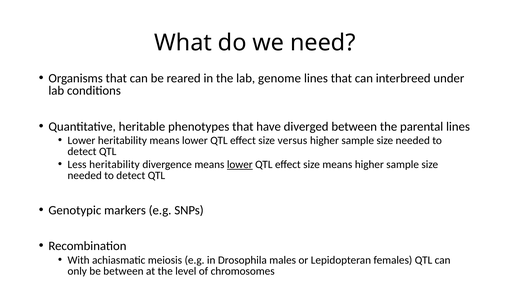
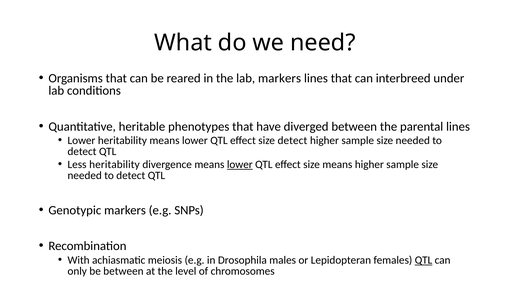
lab genome: genome -> markers
size versus: versus -> detect
QTL at (424, 260) underline: none -> present
